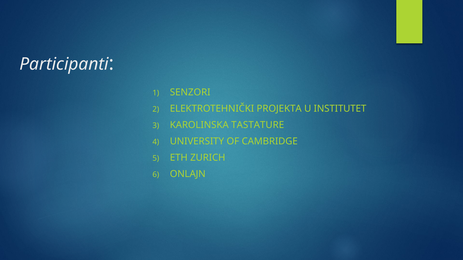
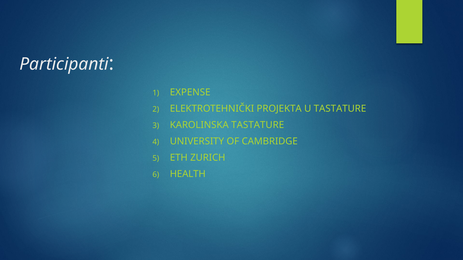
SENZORI: SENZORI -> EXPENSE
U INSTITUTET: INSTITUTET -> TASTATURE
ONLAJN: ONLAJN -> HEALTH
